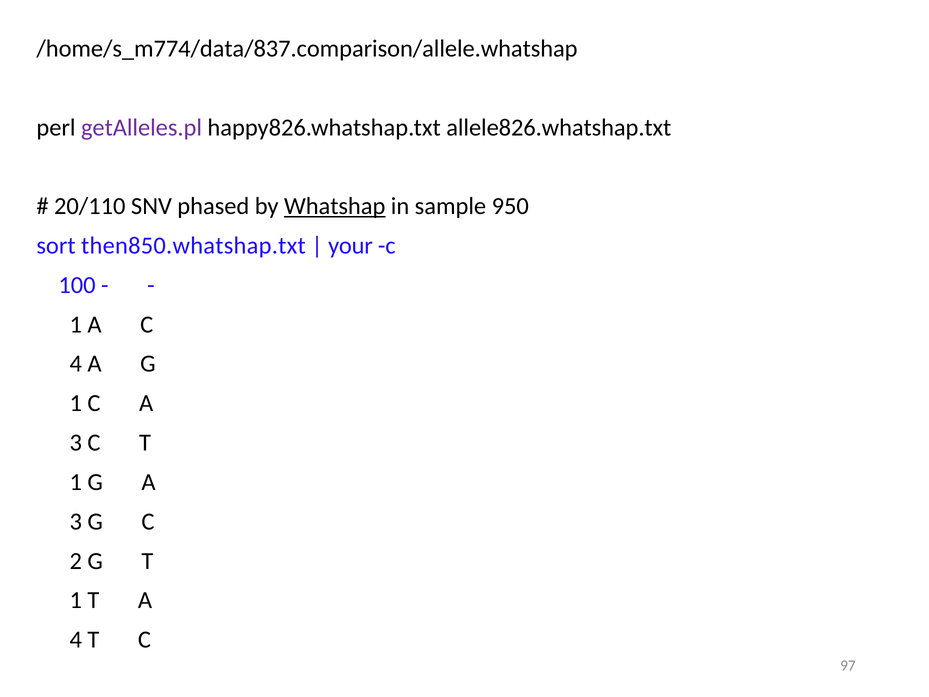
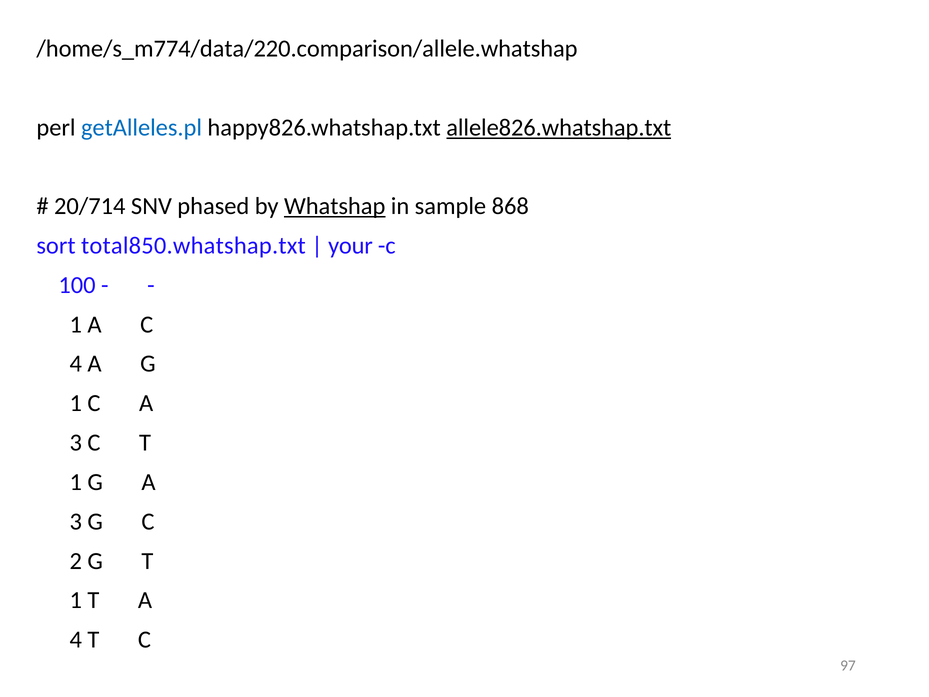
/home/s_m774/data/837.comparison/allele.whatshap: /home/s_m774/data/837.comparison/allele.whatshap -> /home/s_m774/data/220.comparison/allele.whatshap
getAlleles.pl colour: purple -> blue
allele826.whatshap.txt underline: none -> present
20/110: 20/110 -> 20/714
950: 950 -> 868
then850.whatshap.txt: then850.whatshap.txt -> total850.whatshap.txt
